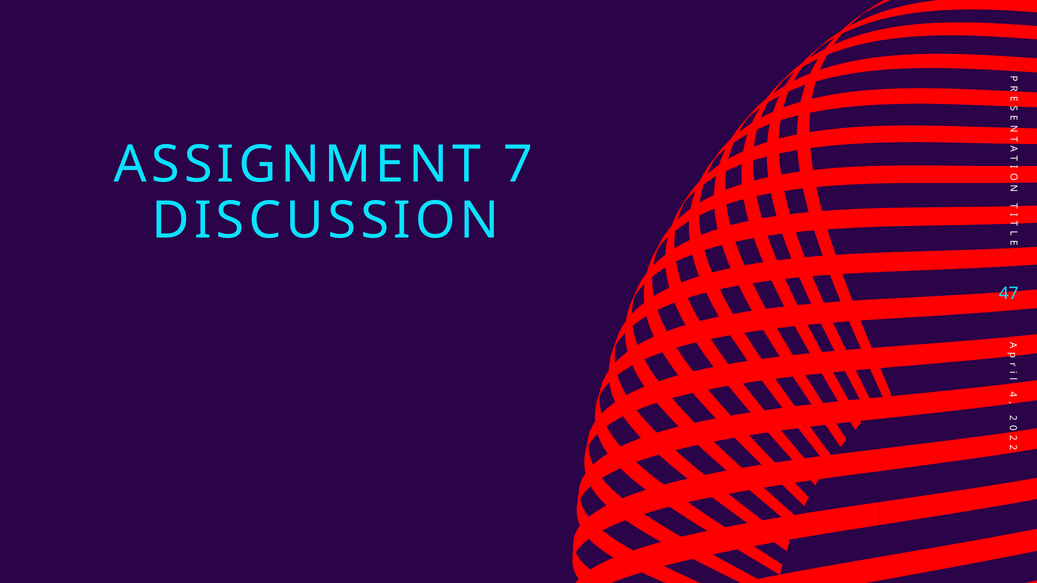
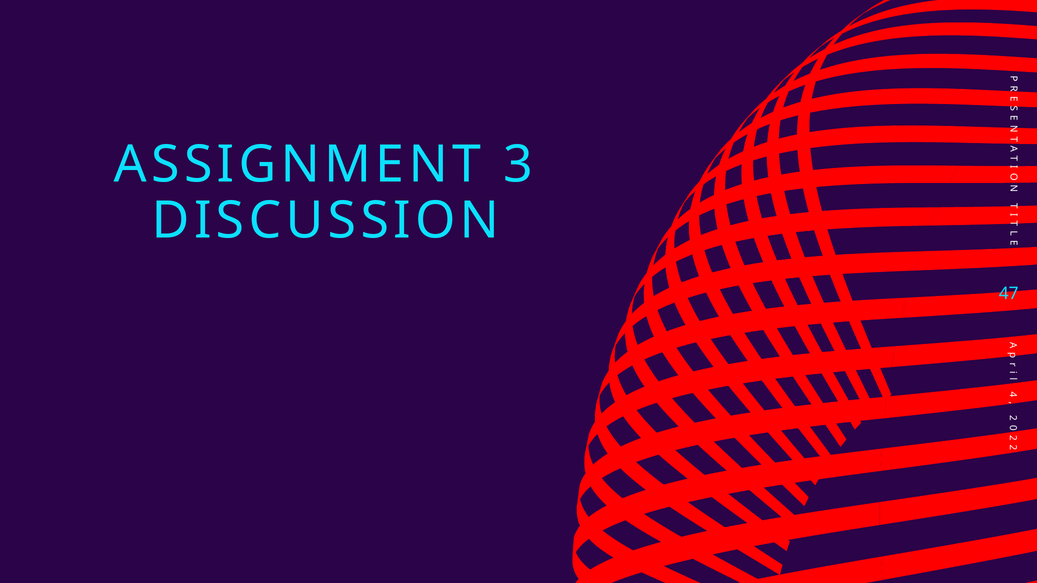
7: 7 -> 3
